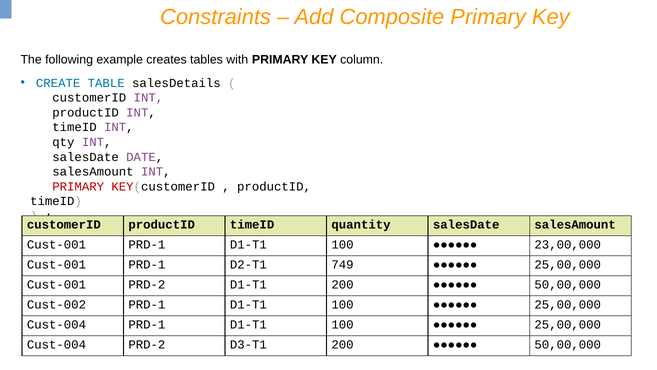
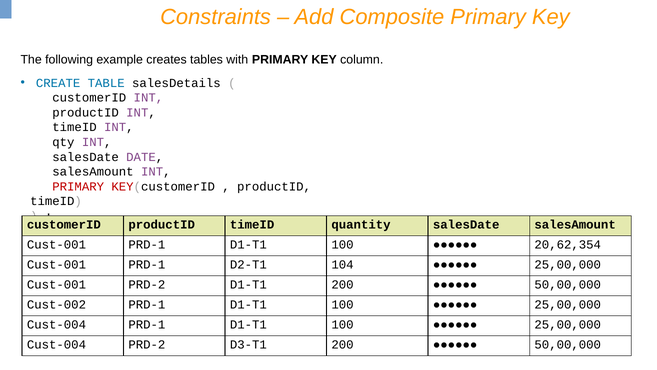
23,00,000: 23,00,000 -> 20,62,354
749: 749 -> 104
